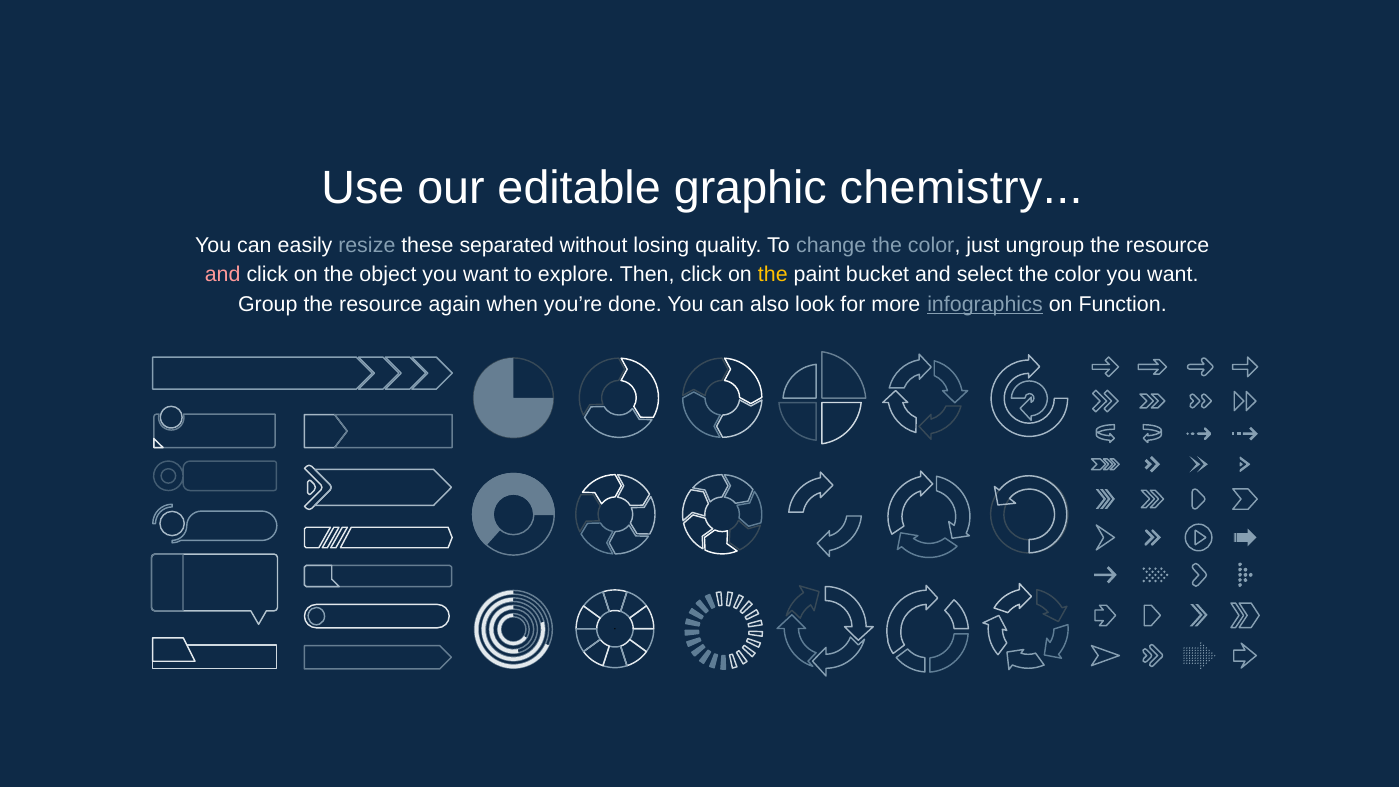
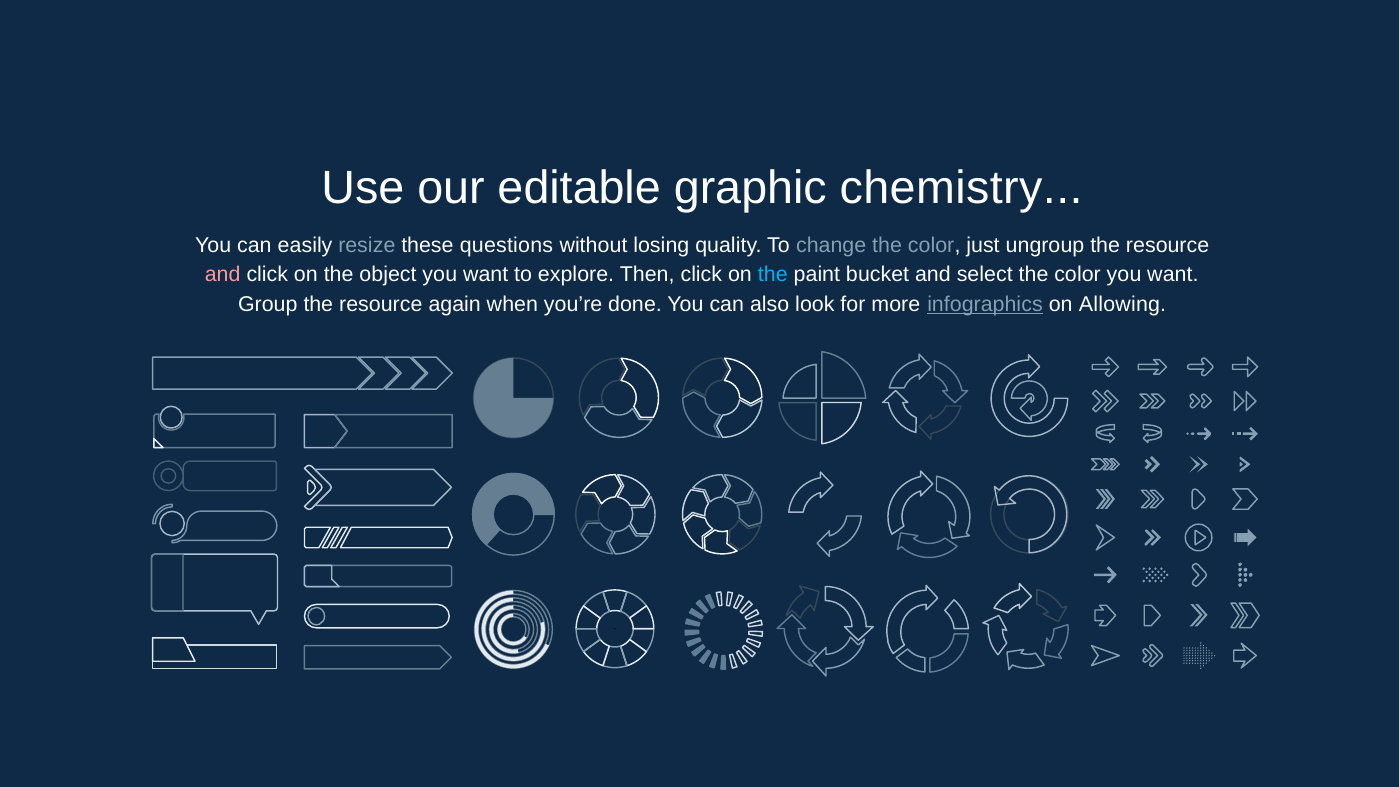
separated: separated -> questions
the at (773, 275) colour: yellow -> light blue
Function: Function -> Allowing
